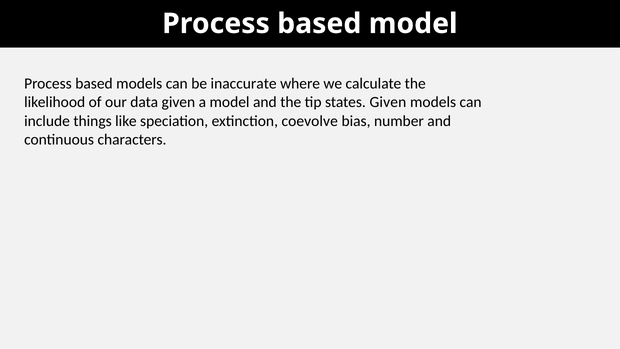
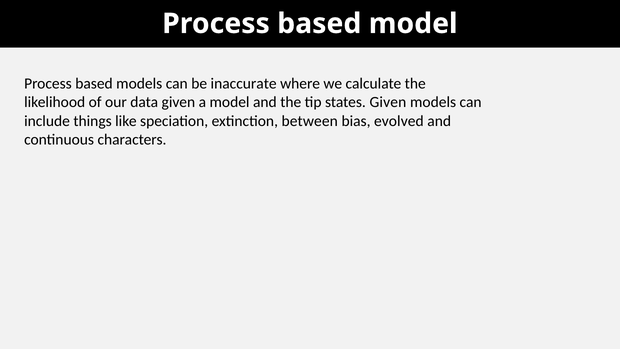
coevolve: coevolve -> between
number: number -> evolved
